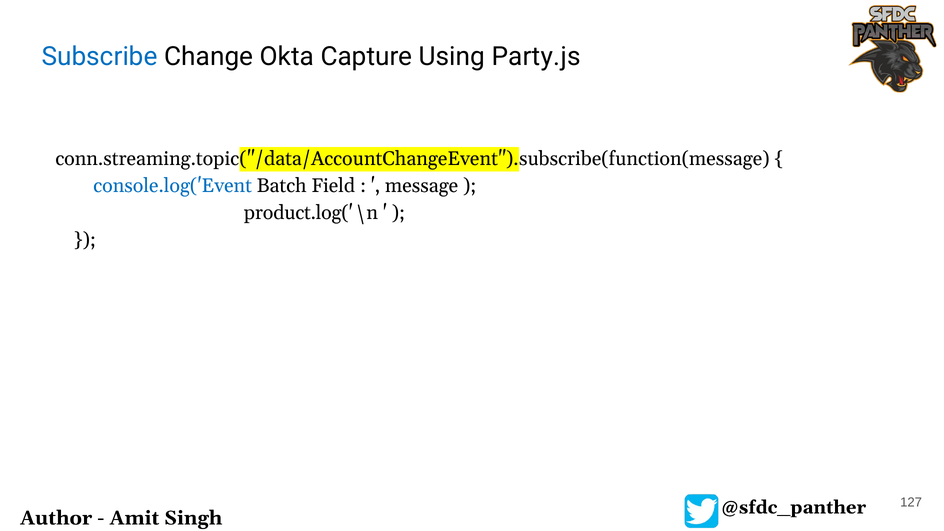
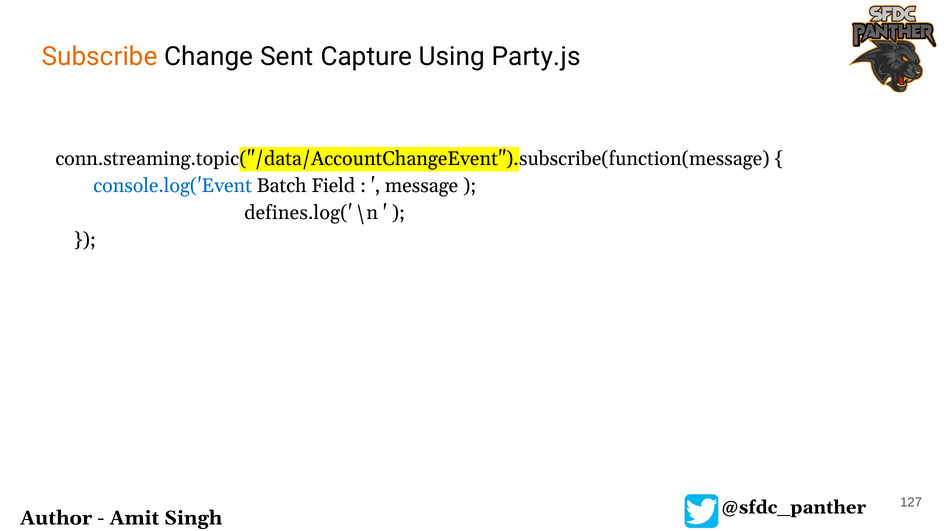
Subscribe colour: blue -> orange
Okta: Okta -> Sent
product.log(: product.log( -> defines.log(
